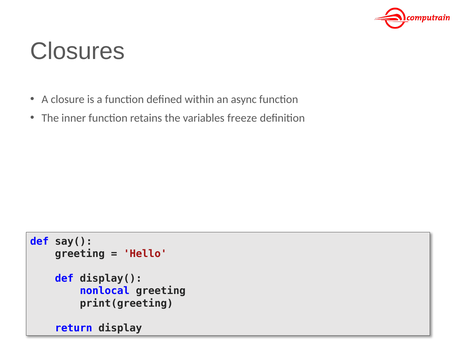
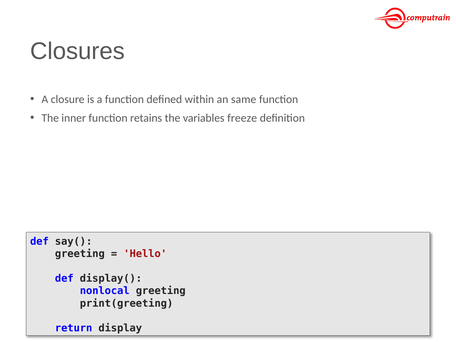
async: async -> same
